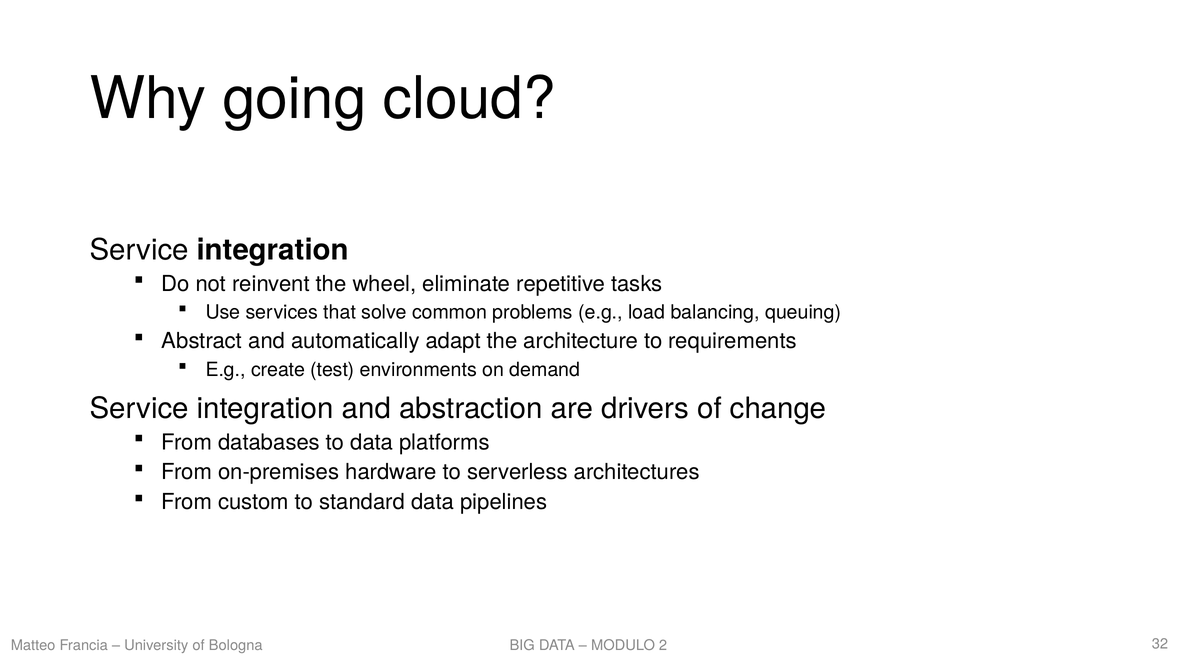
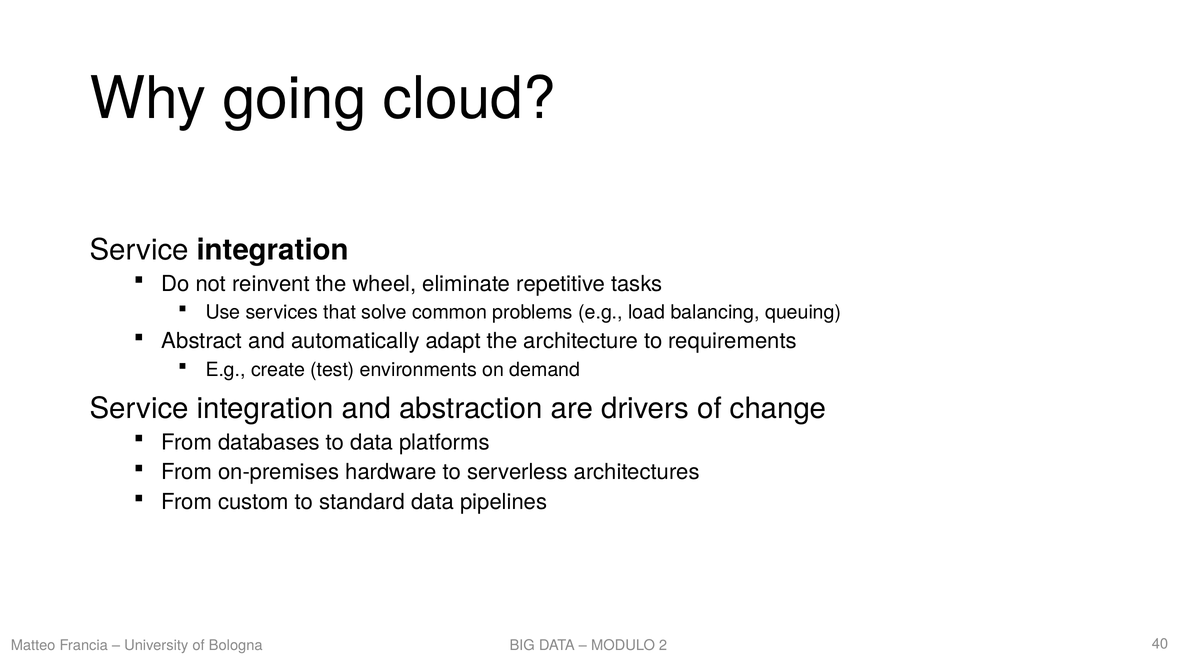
32: 32 -> 40
